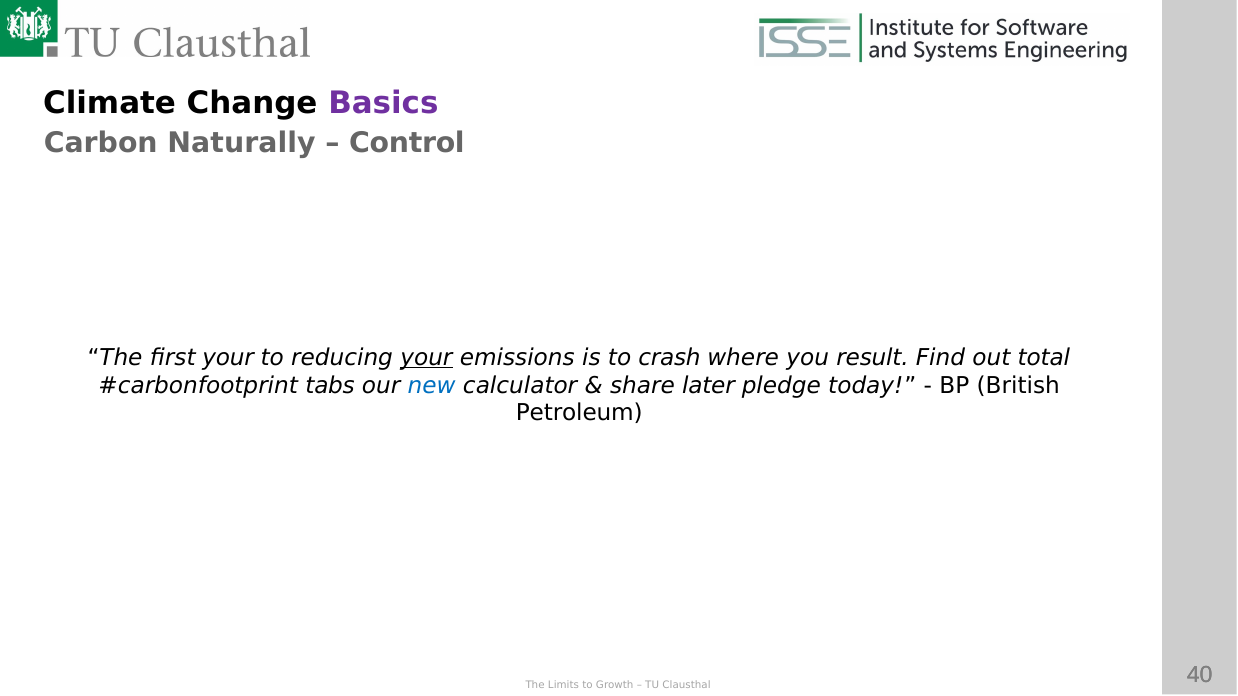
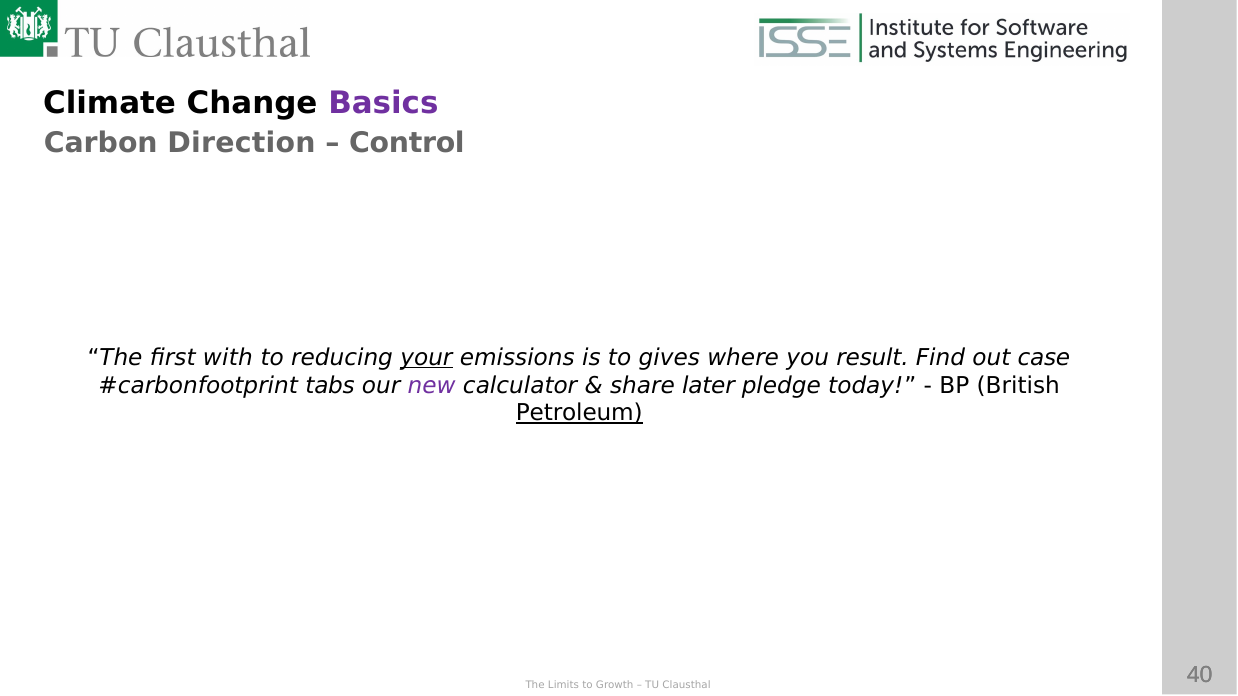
Naturally: Naturally -> Direction
first your: your -> with
crash: crash -> gives
total: total -> case
new colour: blue -> purple
Petroleum underline: none -> present
